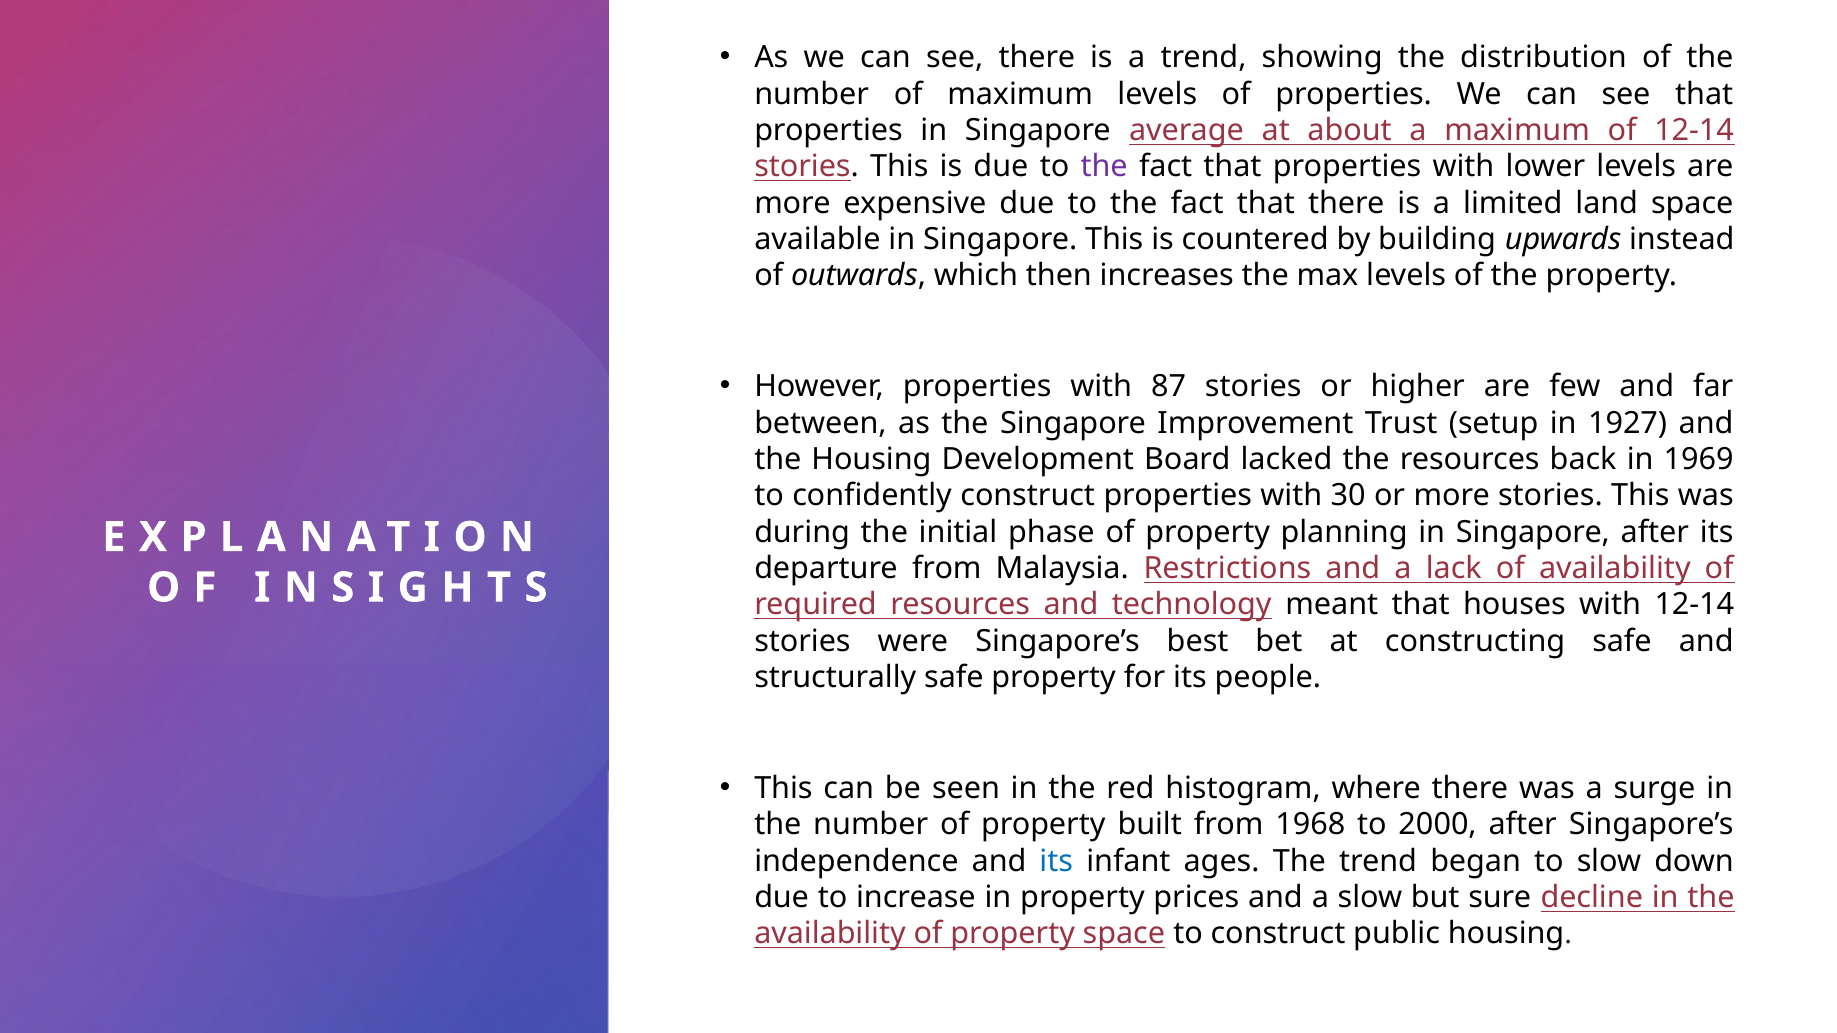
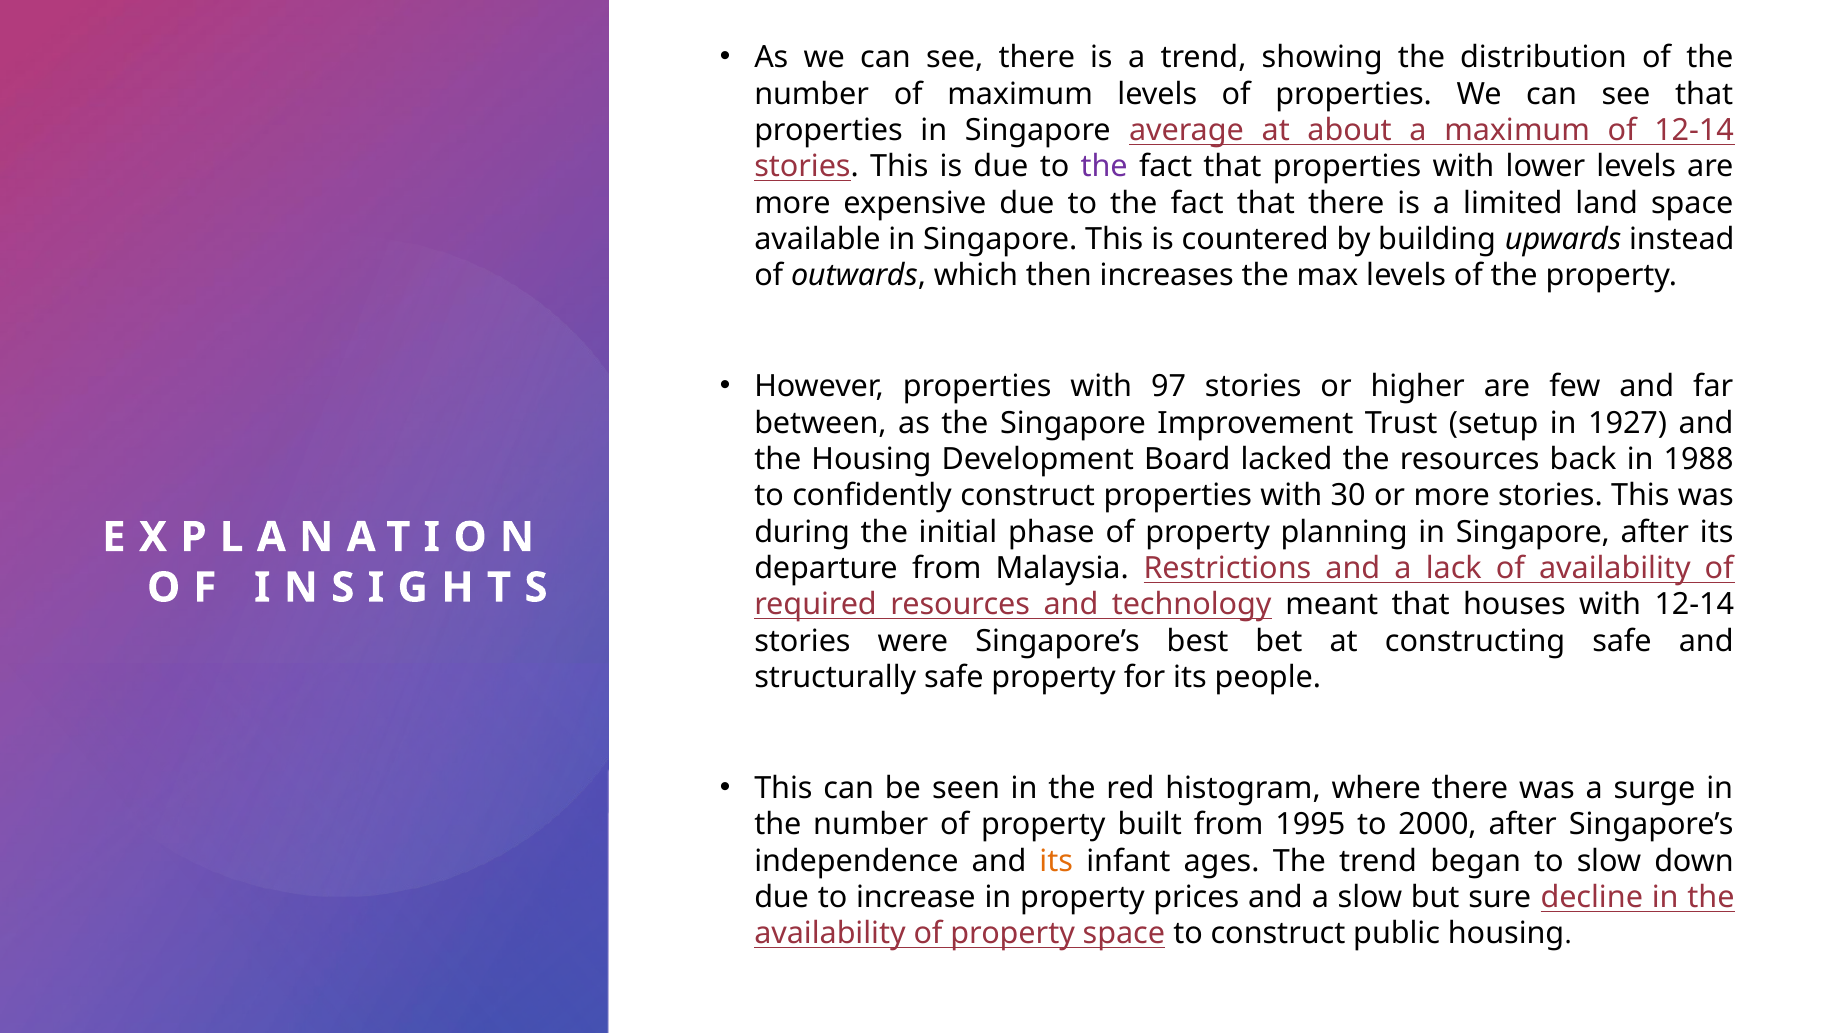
87: 87 -> 97
1969: 1969 -> 1988
1968: 1968 -> 1995
its at (1056, 861) colour: blue -> orange
